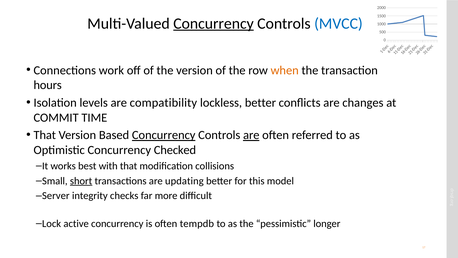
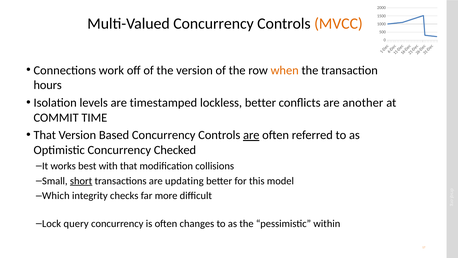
Concurrency at (214, 23) underline: present -> none
MVCC colour: blue -> orange
compatibility: compatibility -> timestamped
changes: changes -> another
Concurrency at (164, 135) underline: present -> none
Server: Server -> Which
active: active -> query
tempdb: tempdb -> changes
longer: longer -> within
